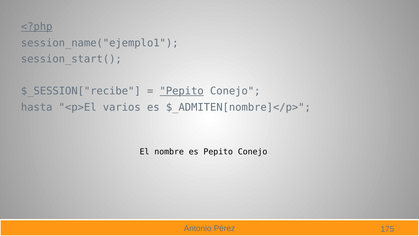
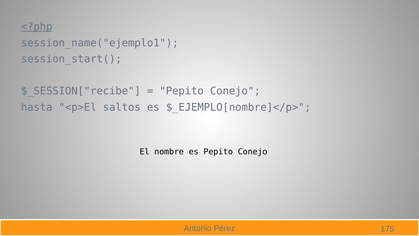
Pepito at (182, 91) underline: present -> none
varios: varios -> saltos
$_ADMITEN[nombre]</p>: $_ADMITEN[nombre]</p> -> $_EJEMPLO[nombre]</p>
